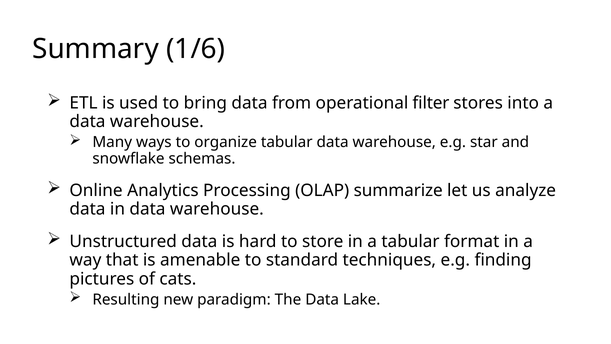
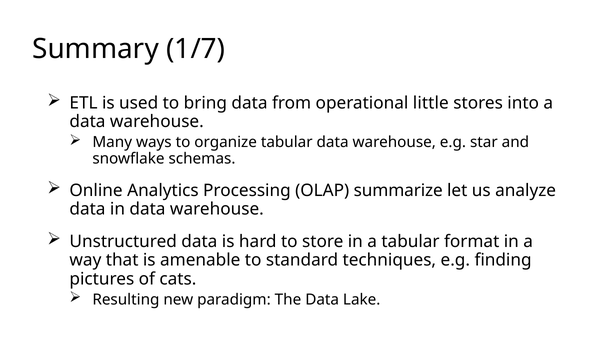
1/6: 1/6 -> 1/7
filter: filter -> little
